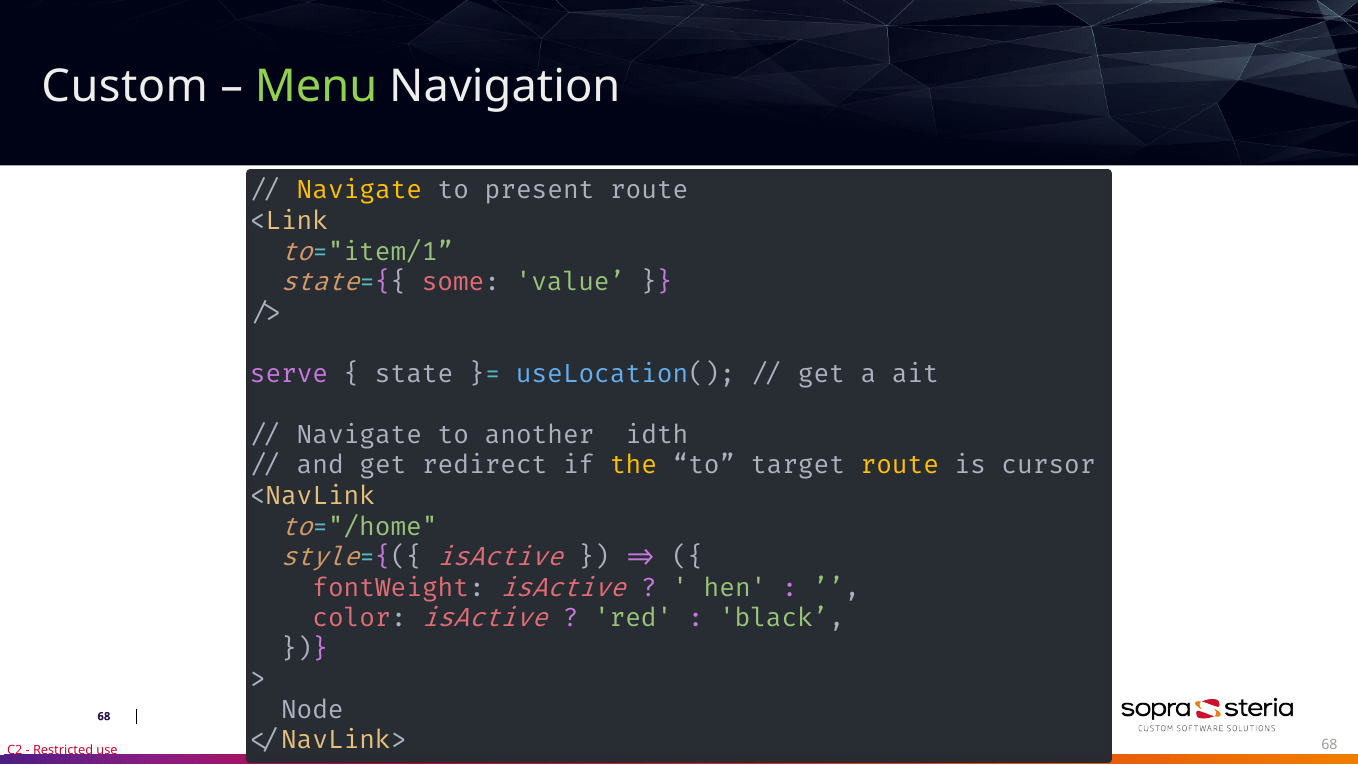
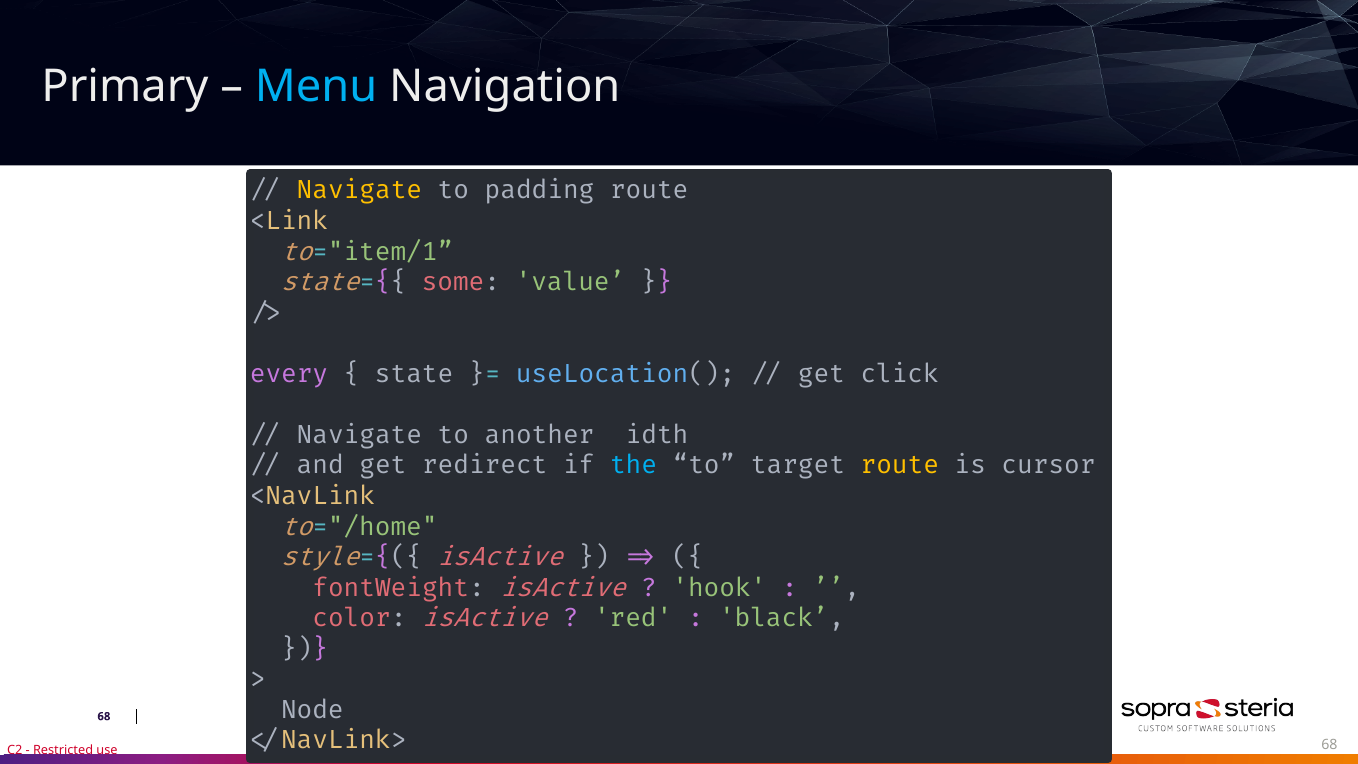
Custom: Custom -> Primary
Menu colour: light green -> light blue
present: present -> padding
serve: serve -> every
await: await -> click
the colour: yellow -> light blue
when: when -> hook
